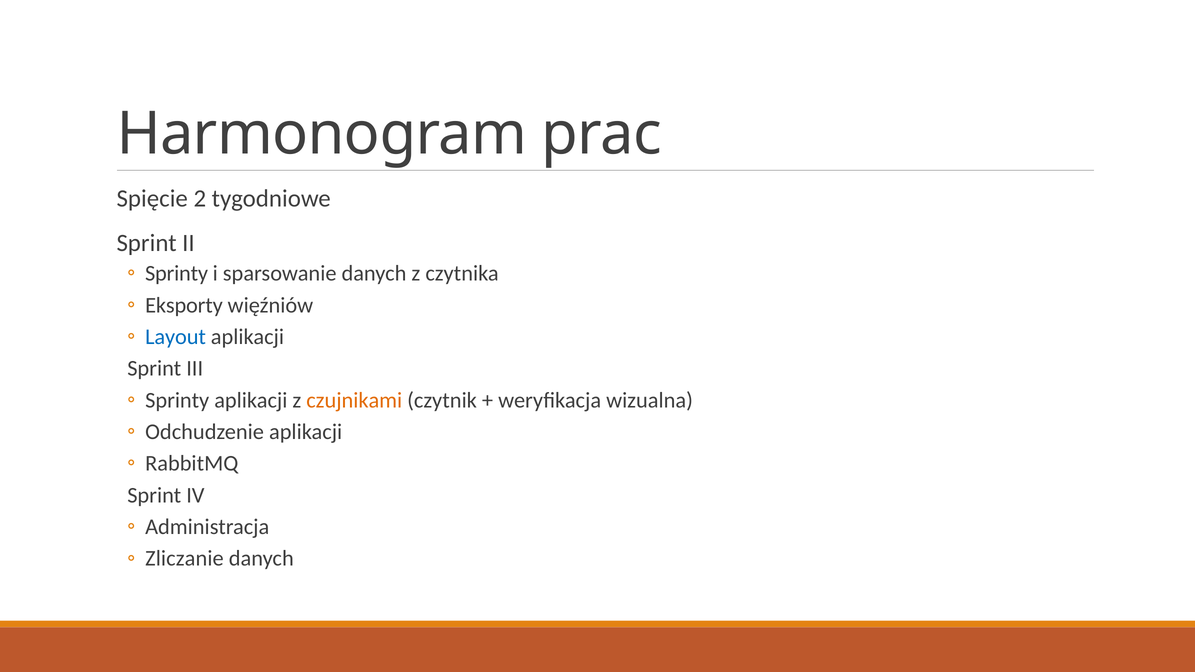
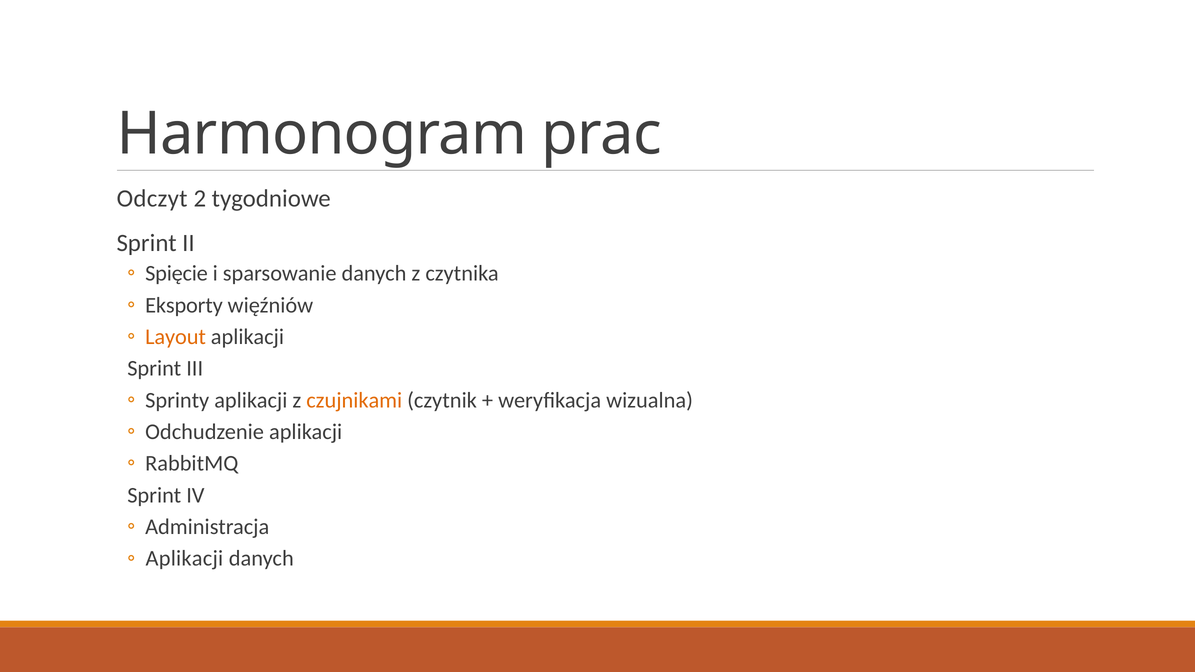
Spięcie: Spięcie -> Odczyt
Sprinty at (177, 274): Sprinty -> Spięcie
Layout colour: blue -> orange
Zliczanie at (184, 559): Zliczanie -> Aplikacji
